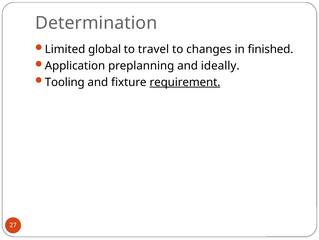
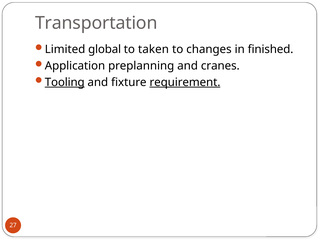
Determination: Determination -> Transportation
travel: travel -> taken
ideally: ideally -> cranes
Tooling underline: none -> present
